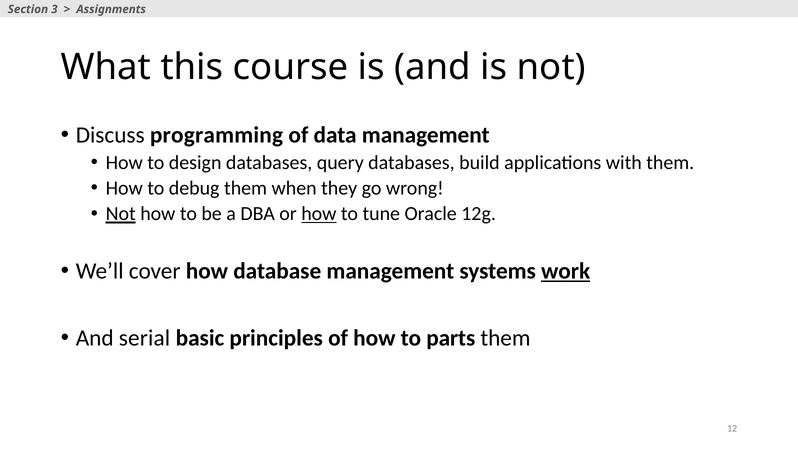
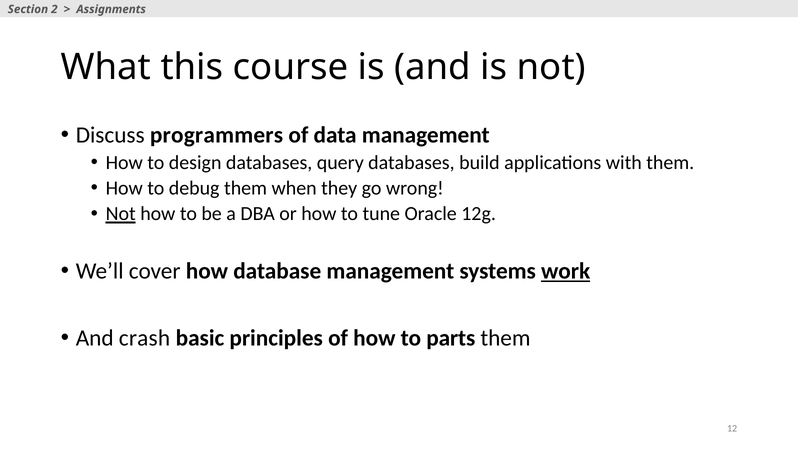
3: 3 -> 2
programming: programming -> programmers
how at (319, 214) underline: present -> none
serial: serial -> crash
